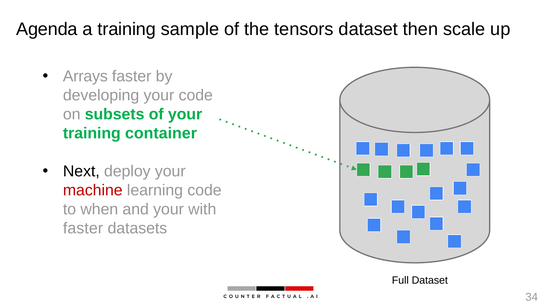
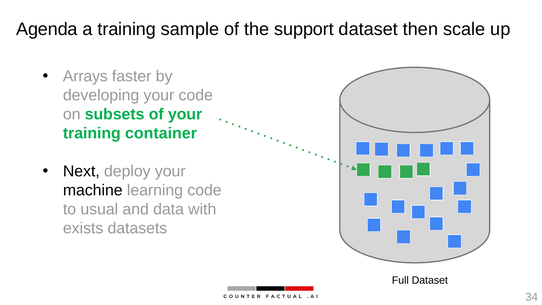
tensors: tensors -> support
machine colour: red -> black
when: when -> usual
and your: your -> data
faster at (83, 228): faster -> exists
